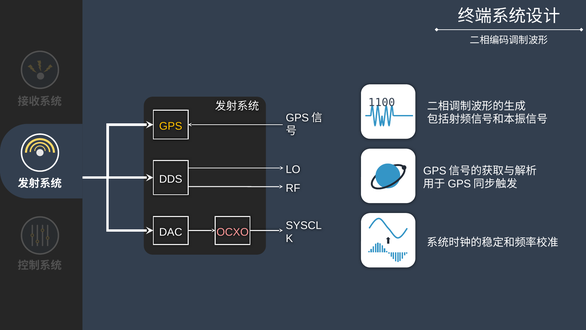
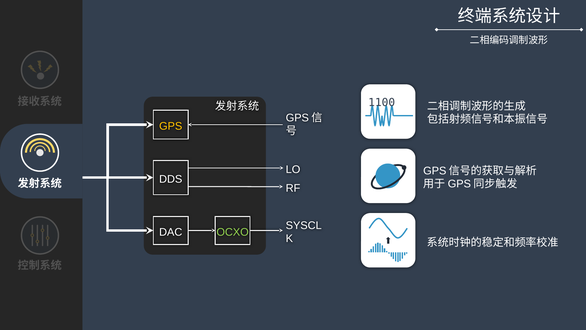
OCXO colour: pink -> light green
